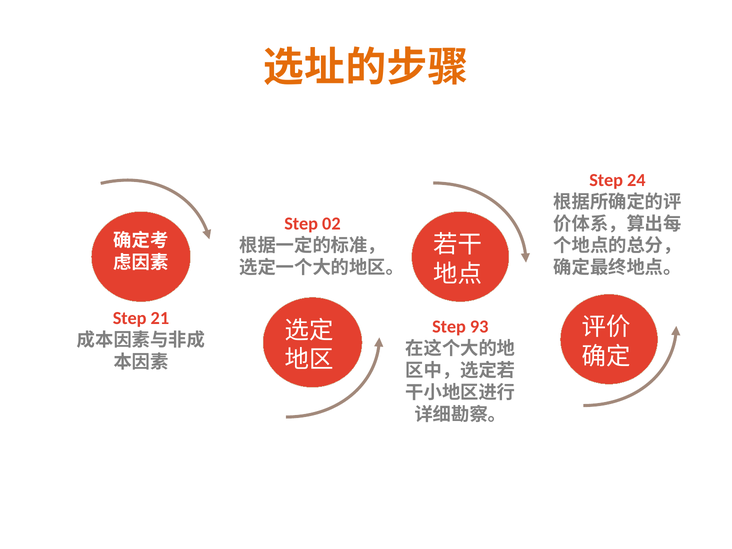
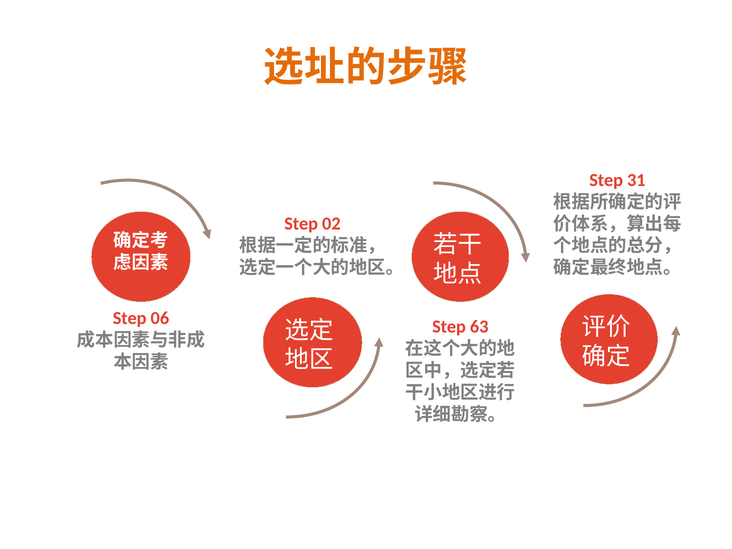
24: 24 -> 31
21: 21 -> 06
93: 93 -> 63
